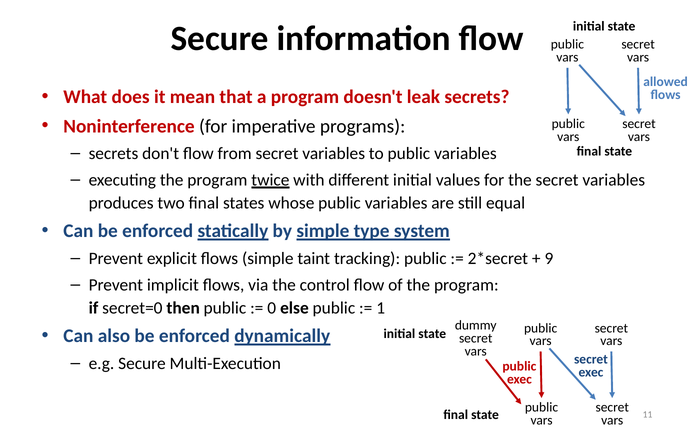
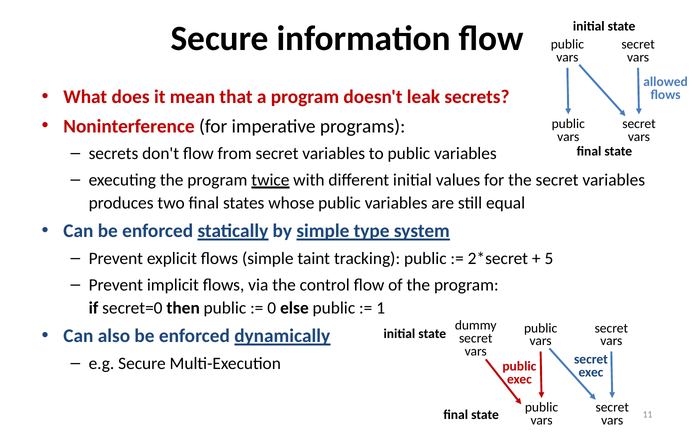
9: 9 -> 5
